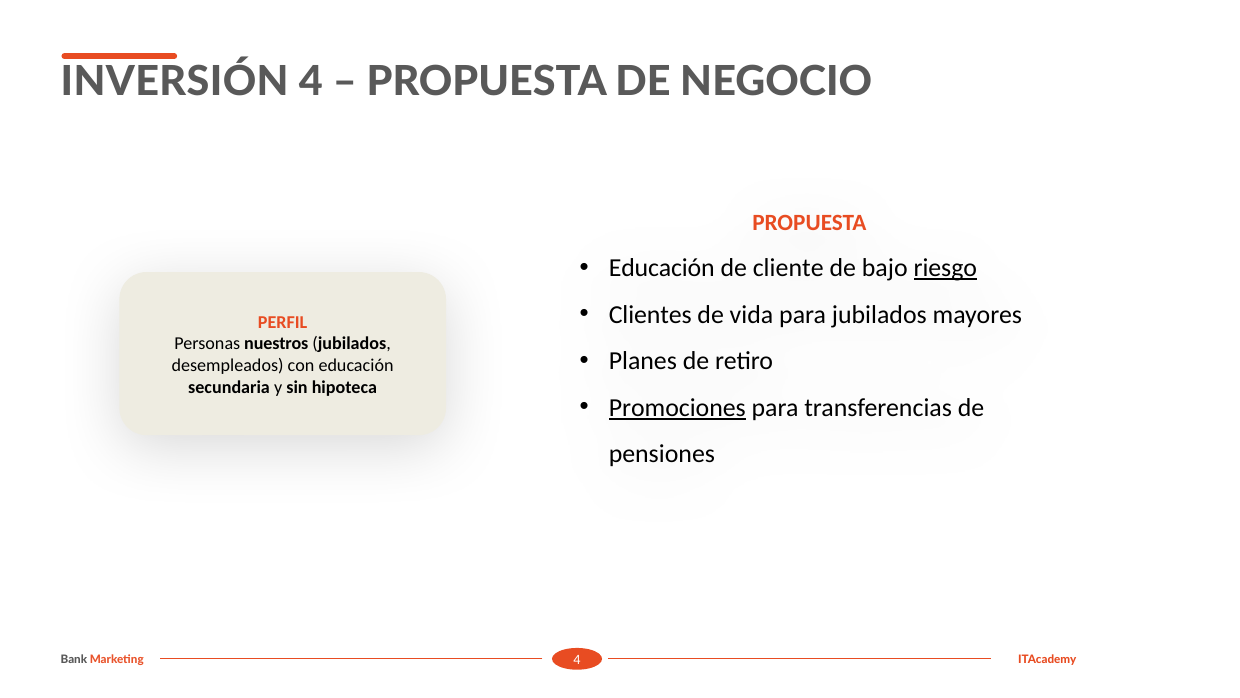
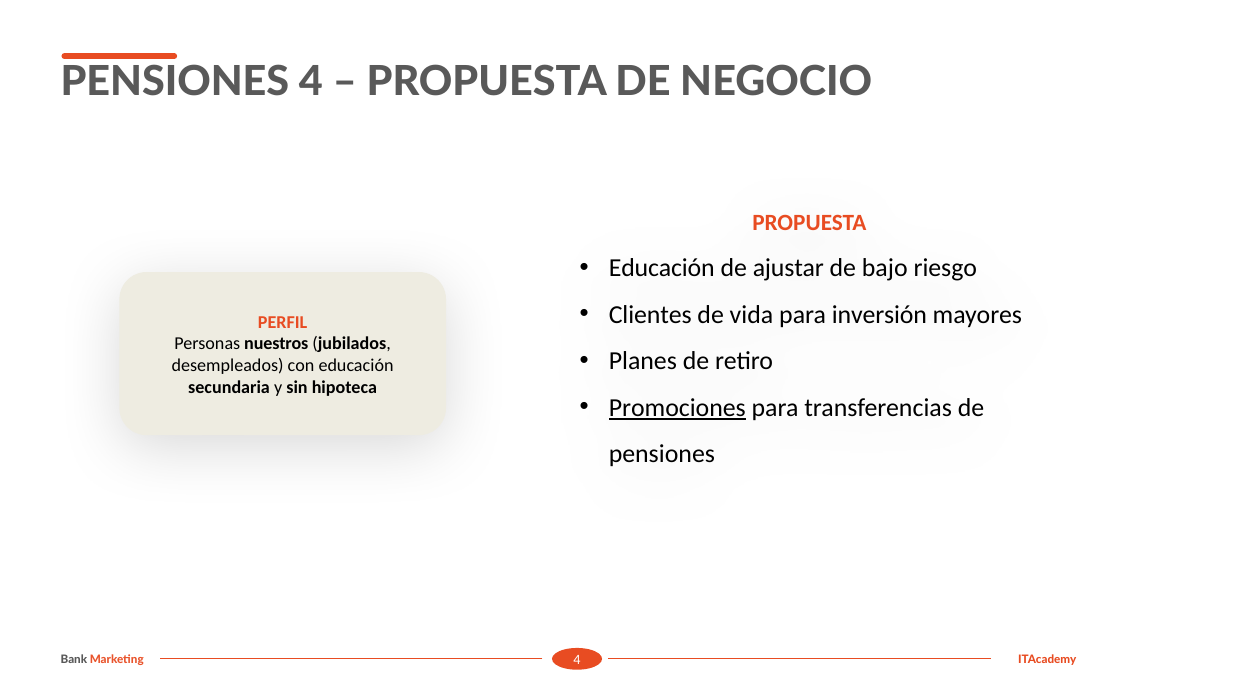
INVERSIÓN at (175, 82): INVERSIÓN -> PENSIONES
cliente: cliente -> ajustar
riesgo underline: present -> none
para jubilados: jubilados -> inversión
